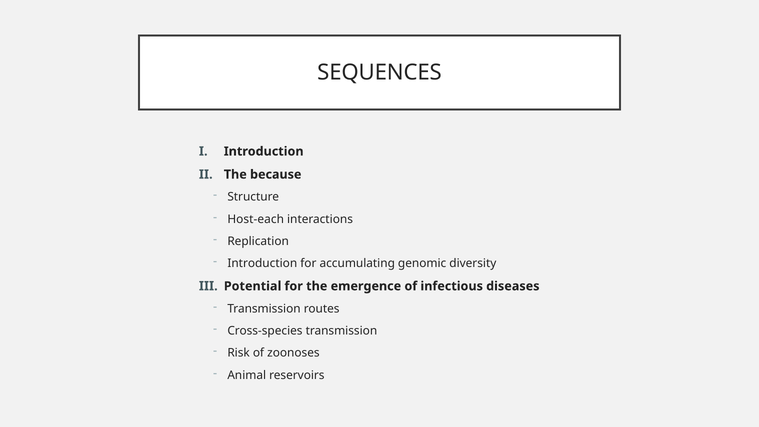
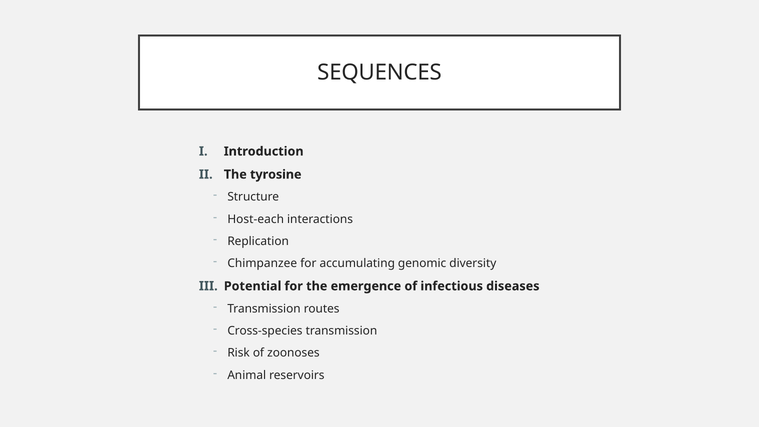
because: because -> tyrosine
Introduction at (262, 263): Introduction -> Chimpanzee
